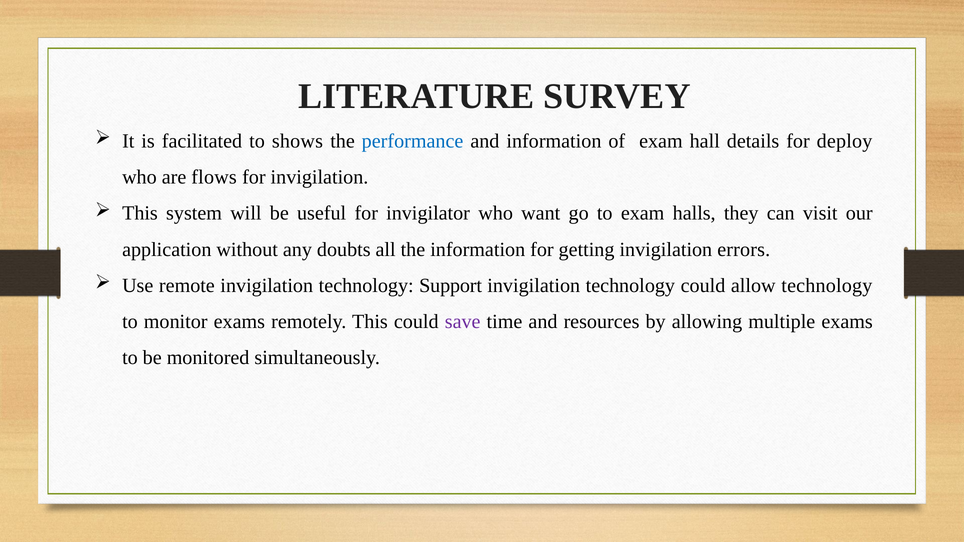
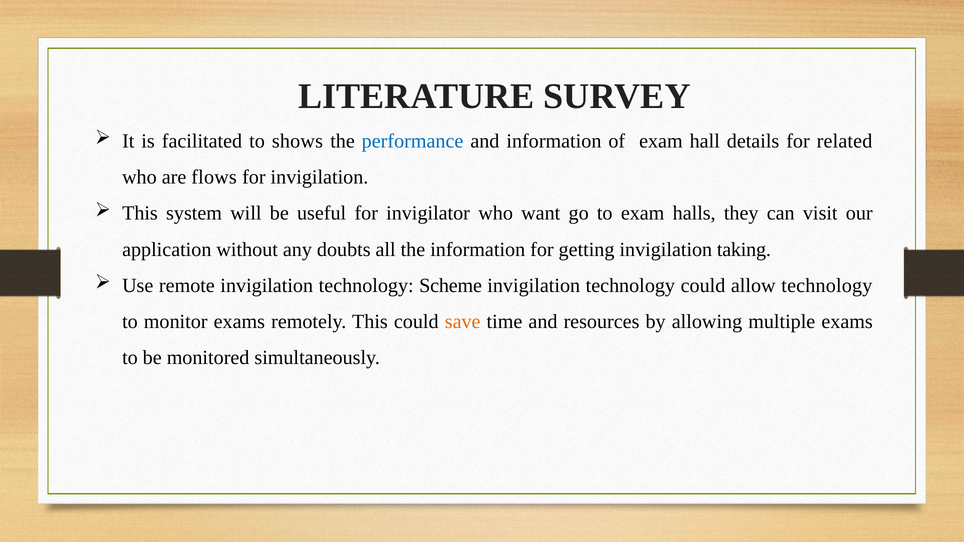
deploy: deploy -> related
errors: errors -> taking
Support: Support -> Scheme
save colour: purple -> orange
